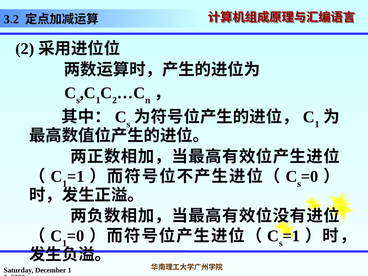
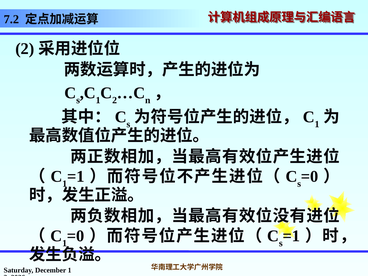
3.2: 3.2 -> 7.2
